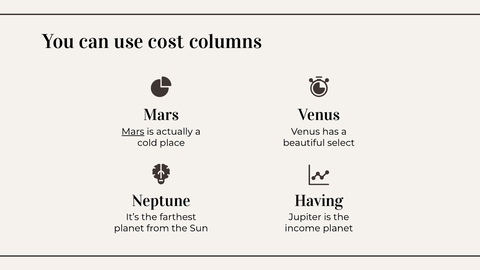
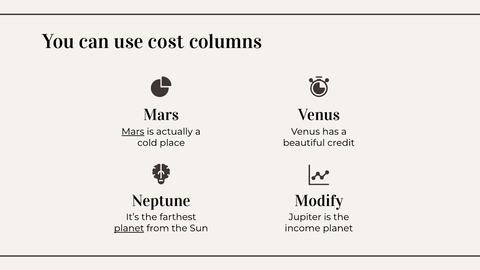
select: select -> credit
Having: Having -> Modify
planet at (129, 228) underline: none -> present
